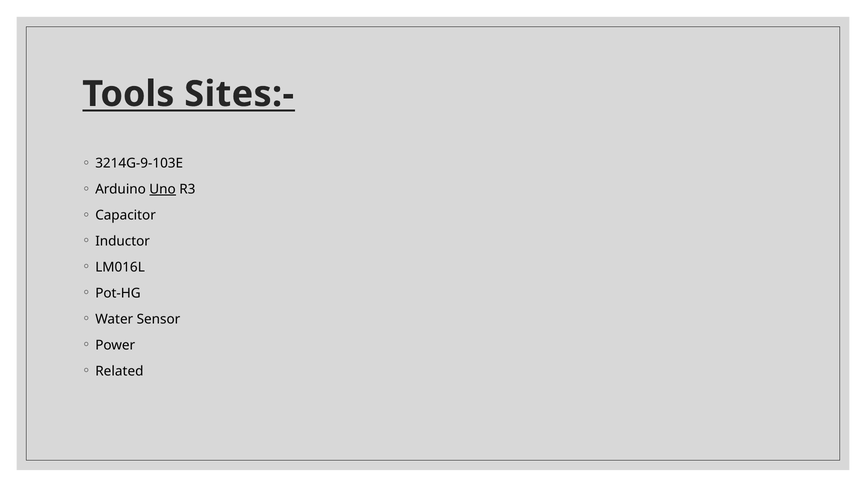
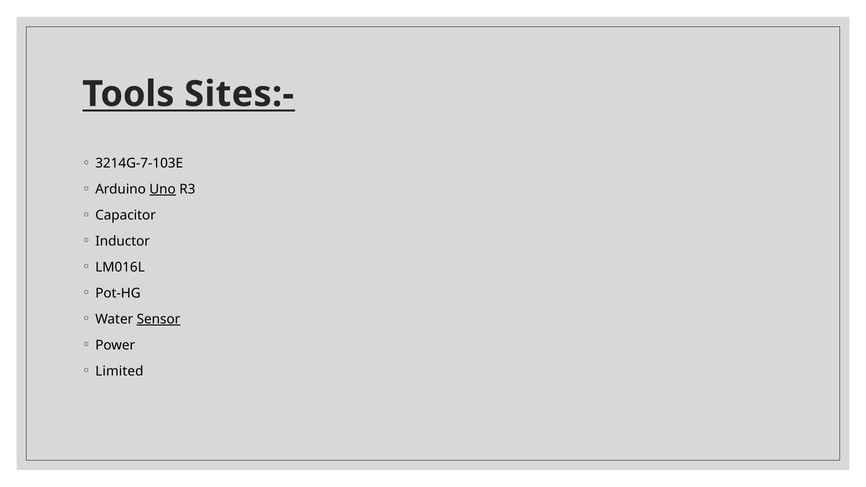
3214G-9-103E: 3214G-9-103E -> 3214G-7-103E
Sensor underline: none -> present
Related: Related -> Limited
